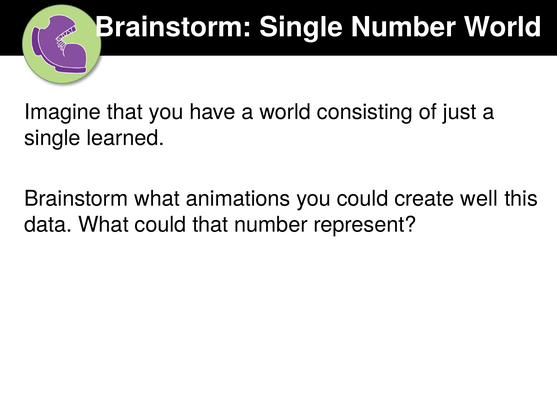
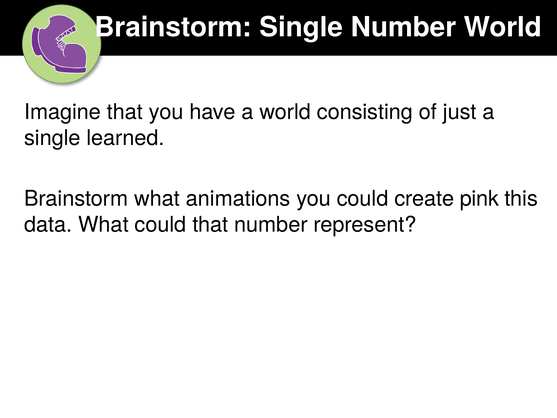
well: well -> pink
